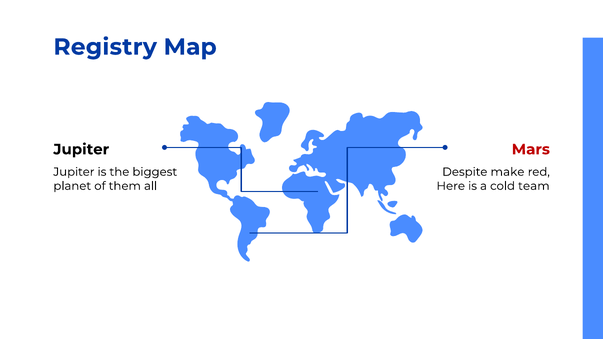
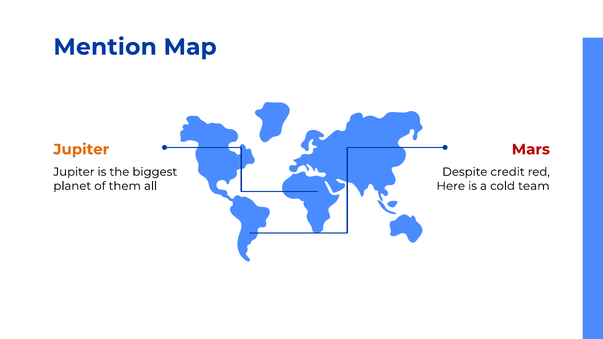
Registry: Registry -> Mention
Jupiter at (81, 149) colour: black -> orange
make: make -> credit
